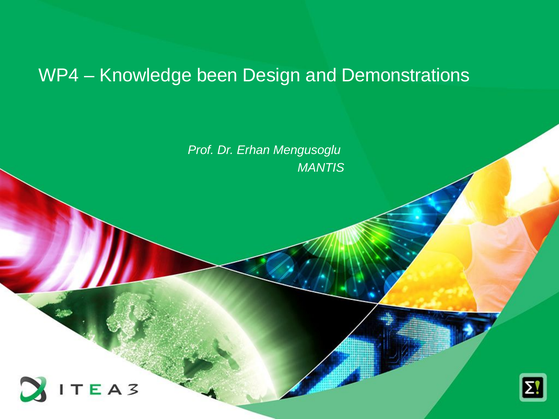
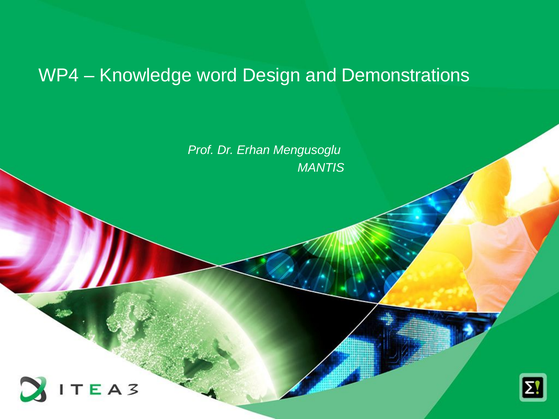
been: been -> word
